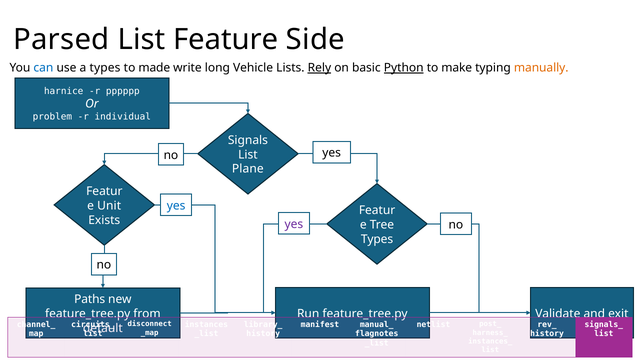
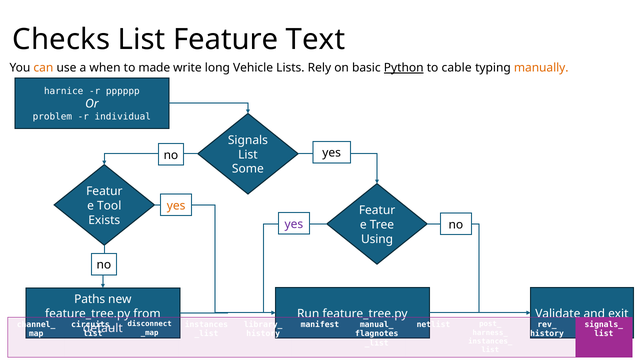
Parsed: Parsed -> Checks
Side: Side -> Text
can colour: blue -> orange
a types: types -> when
Rely underline: present -> none
make: make -> cable
Plane: Plane -> Some
Unit: Unit -> Tool
yes at (176, 206) colour: blue -> orange
Types at (377, 239): Types -> Using
